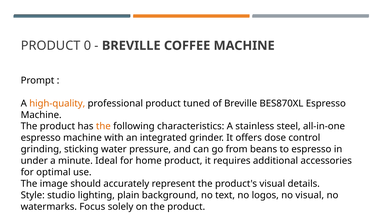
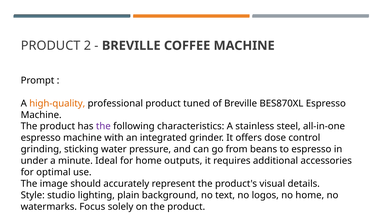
0: 0 -> 2
the at (103, 127) colour: orange -> purple
home product: product -> outputs
no visual: visual -> home
